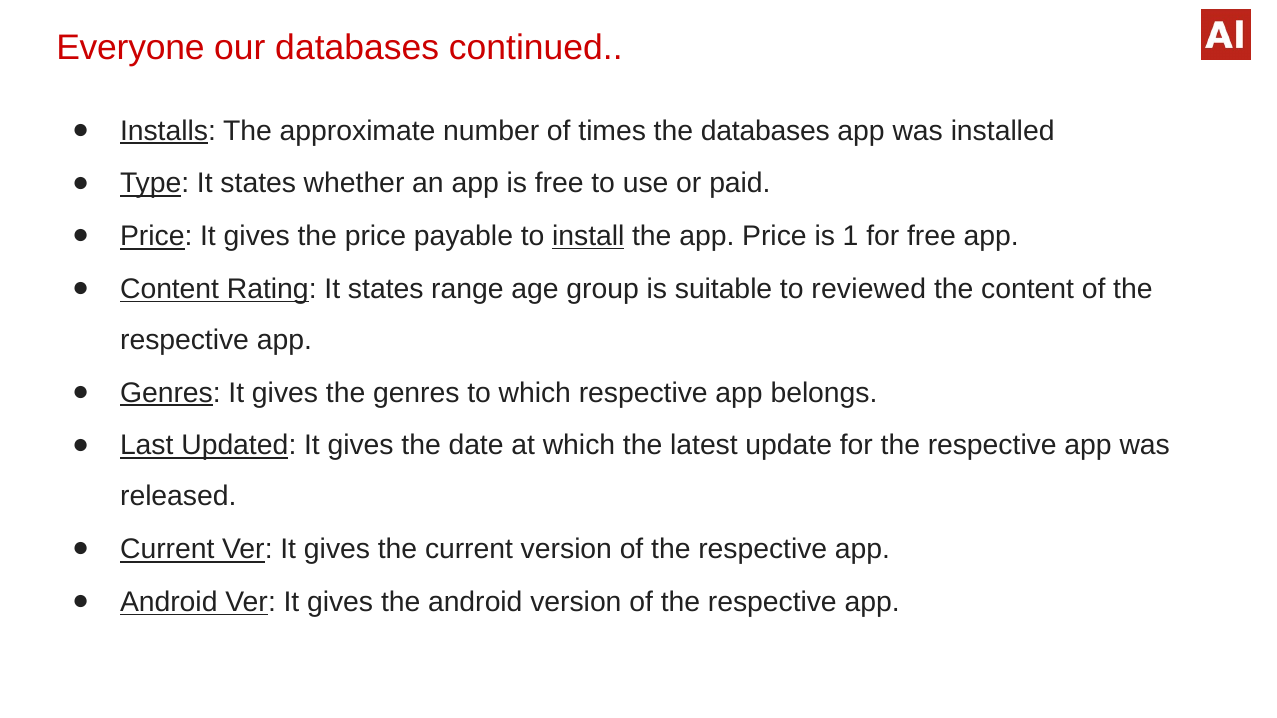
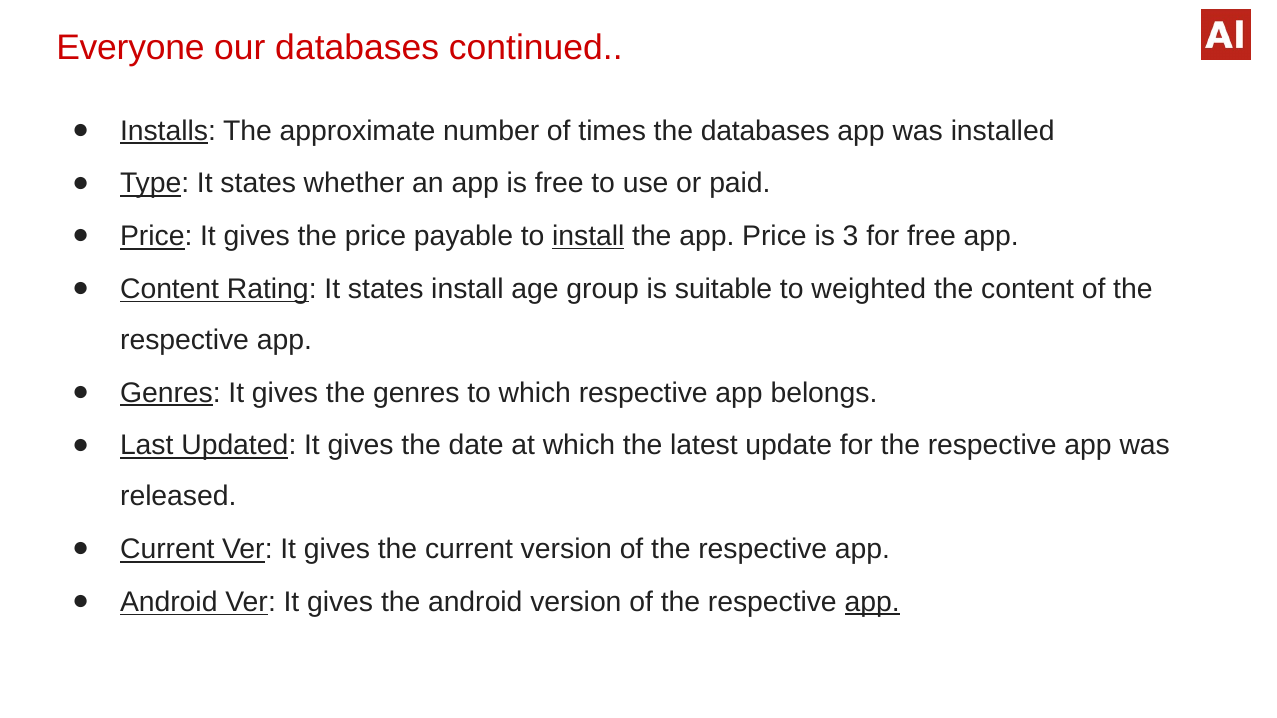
1: 1 -> 3
states range: range -> install
reviewed: reviewed -> weighted
app at (872, 602) underline: none -> present
